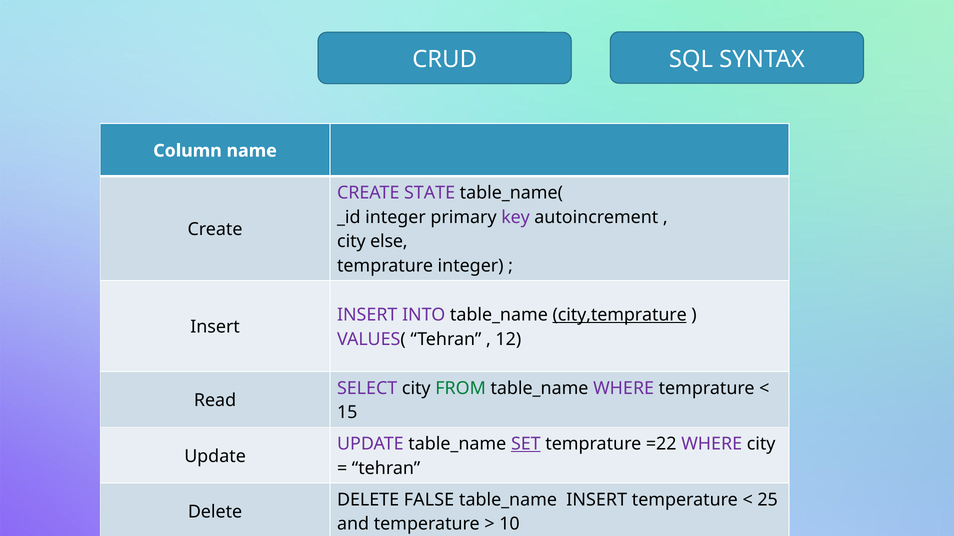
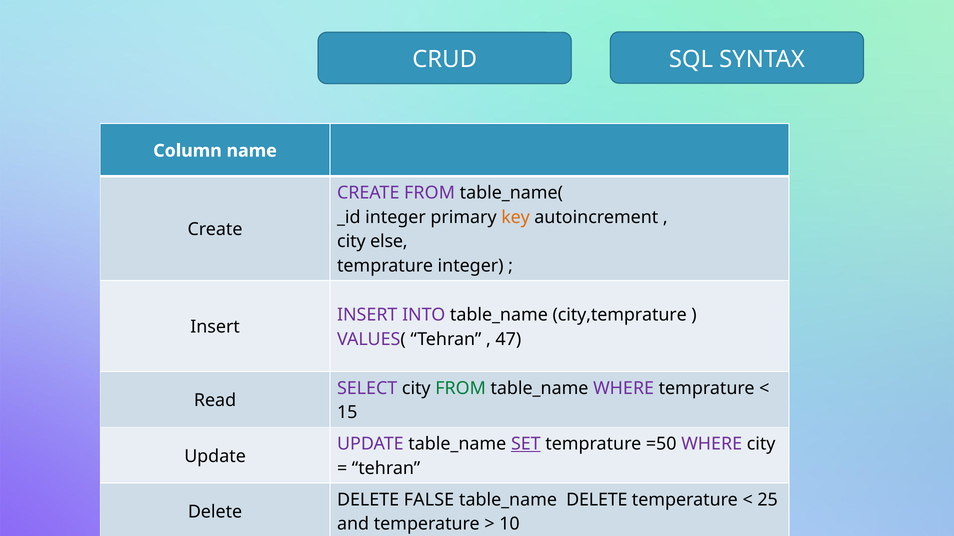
CREATE STATE: STATE -> FROM
key colour: purple -> orange
city,temprature underline: present -> none
12: 12 -> 47
=22: =22 -> =50
INSERT at (597, 500): INSERT -> DELETE
